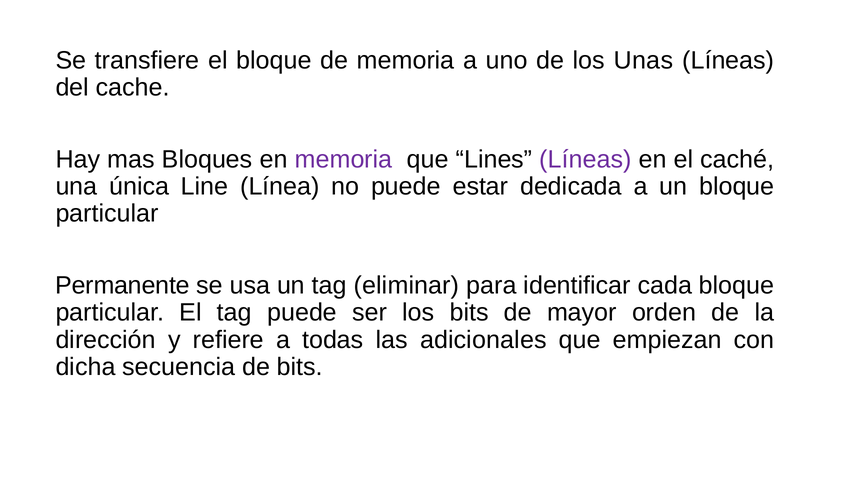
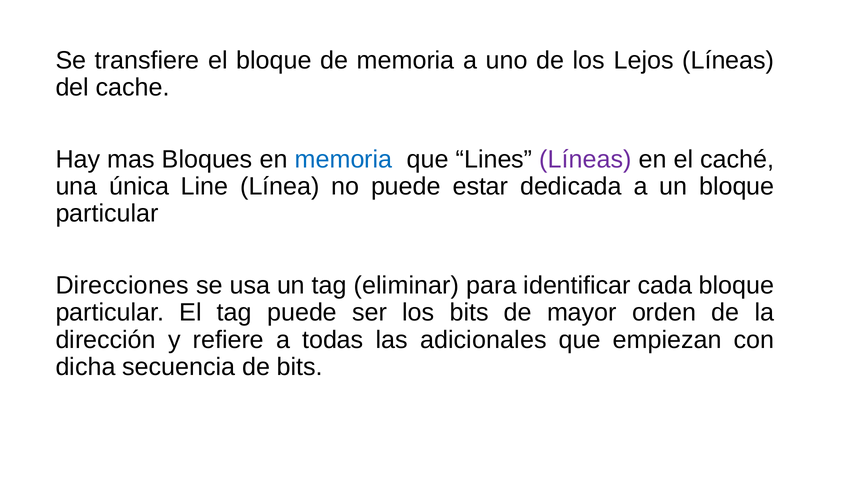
Unas: Unas -> Lejos
memoria at (344, 160) colour: purple -> blue
Permanente: Permanente -> Direcciones
